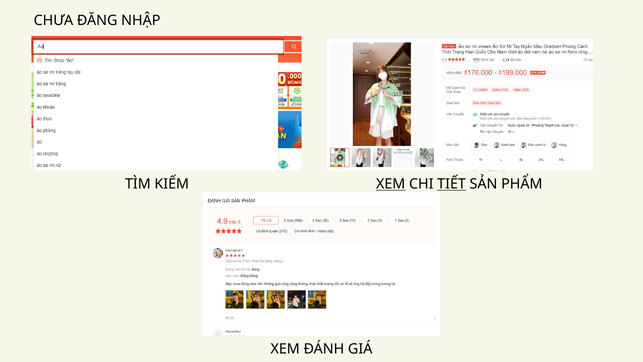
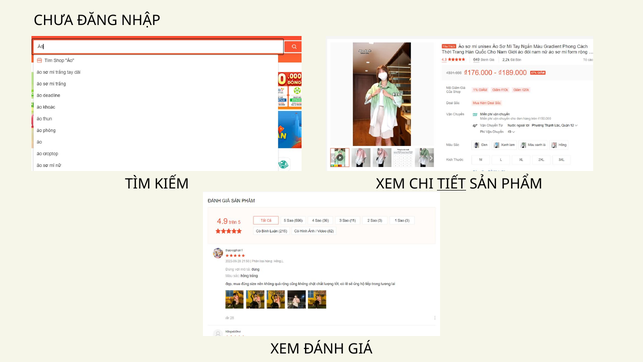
XEM at (391, 184) underline: present -> none
